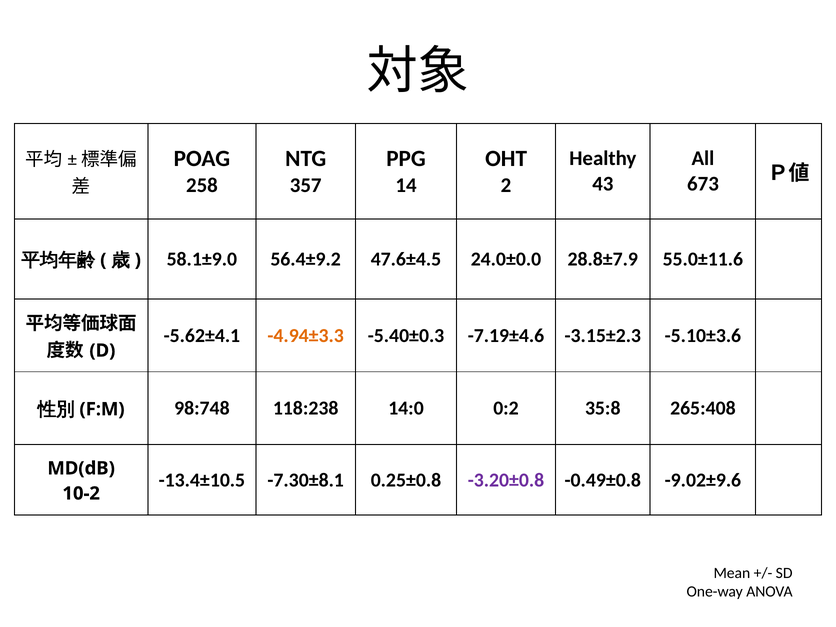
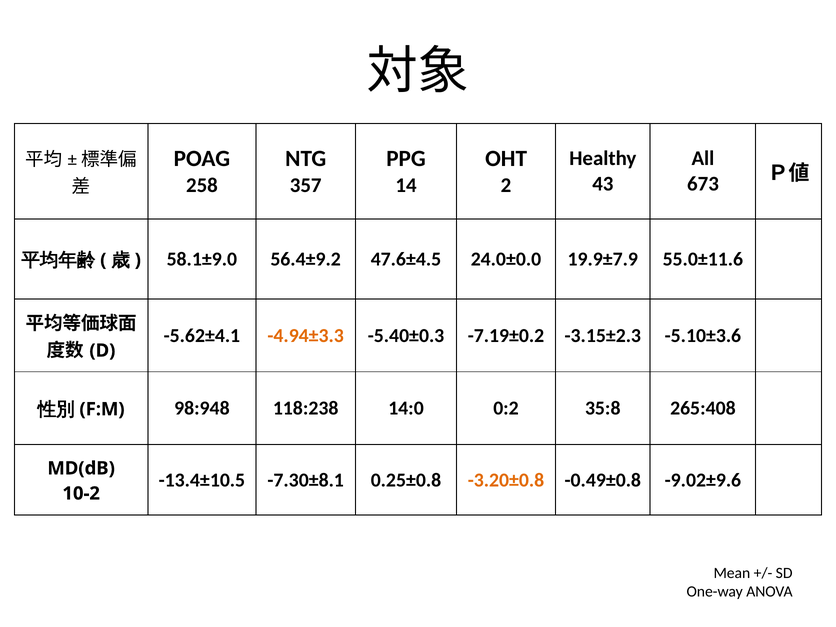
28.8±7.9: 28.8±7.9 -> 19.9±7.9
-7.19±4.6: -7.19±4.6 -> -7.19±0.2
98:748: 98:748 -> 98:948
-3.20±0.8 colour: purple -> orange
